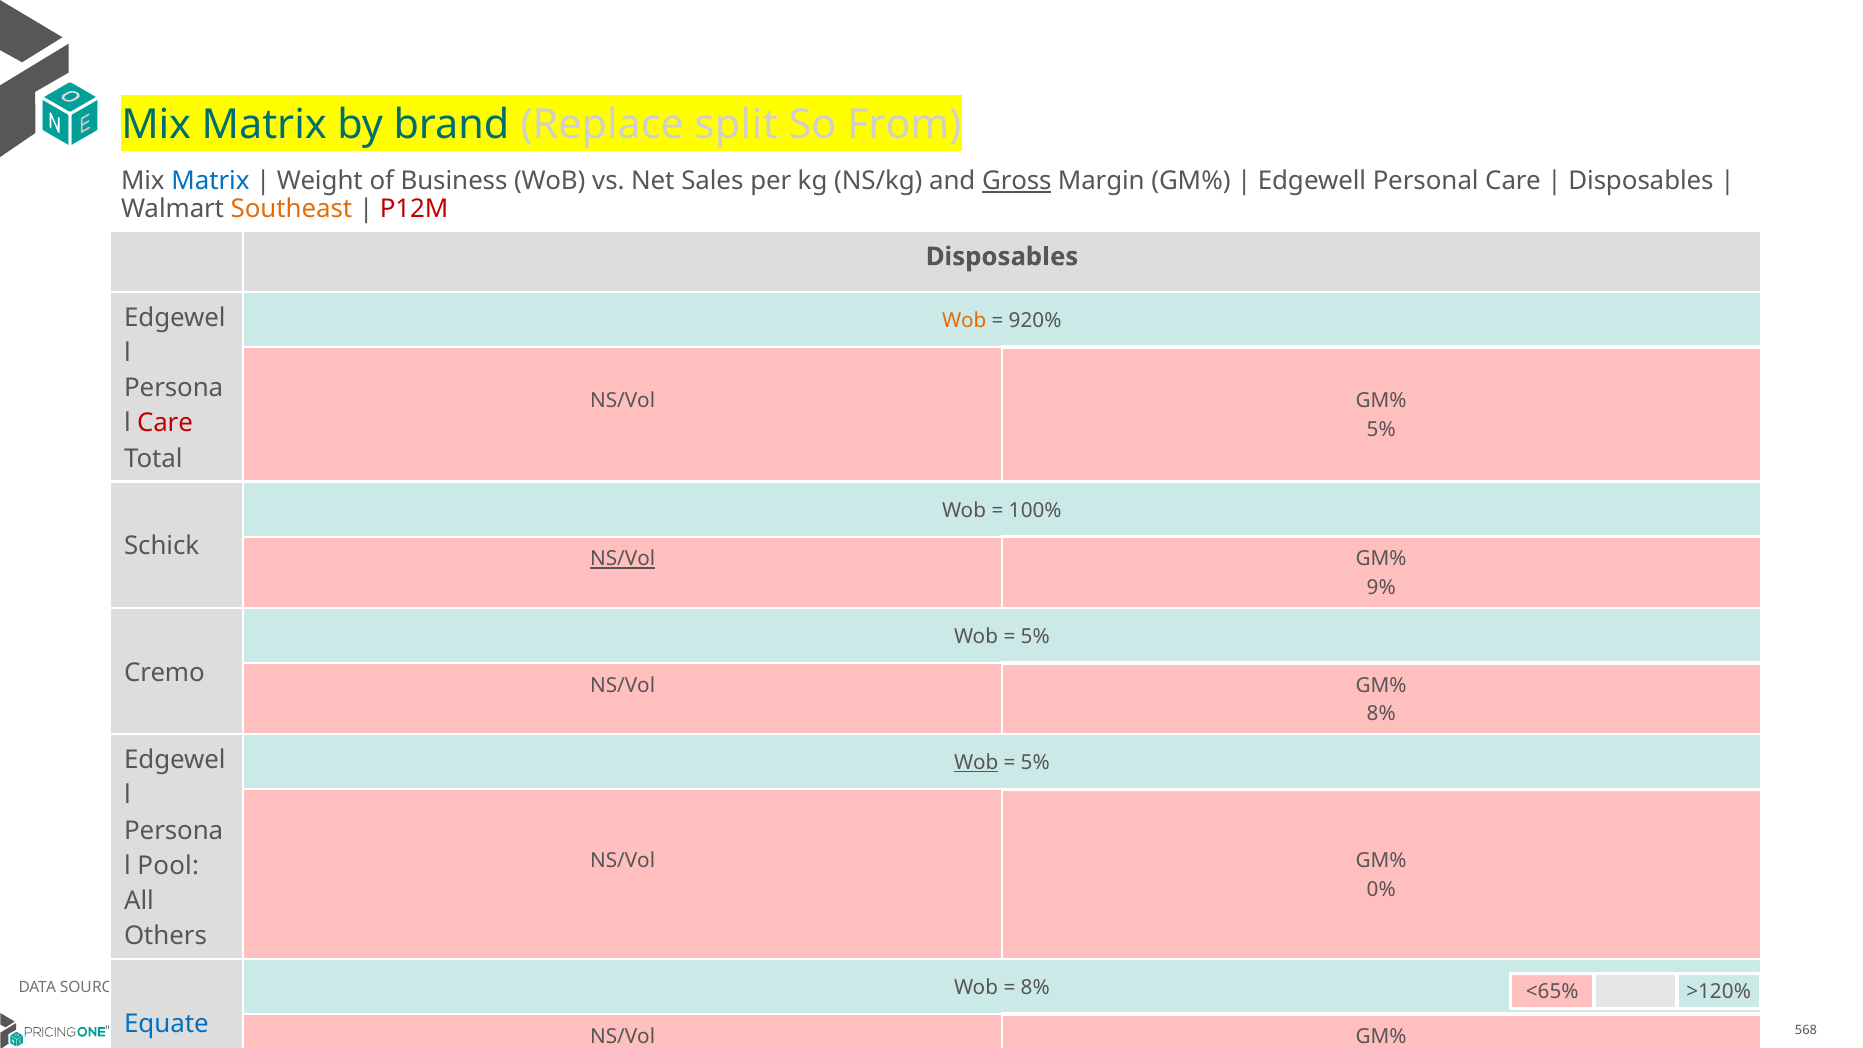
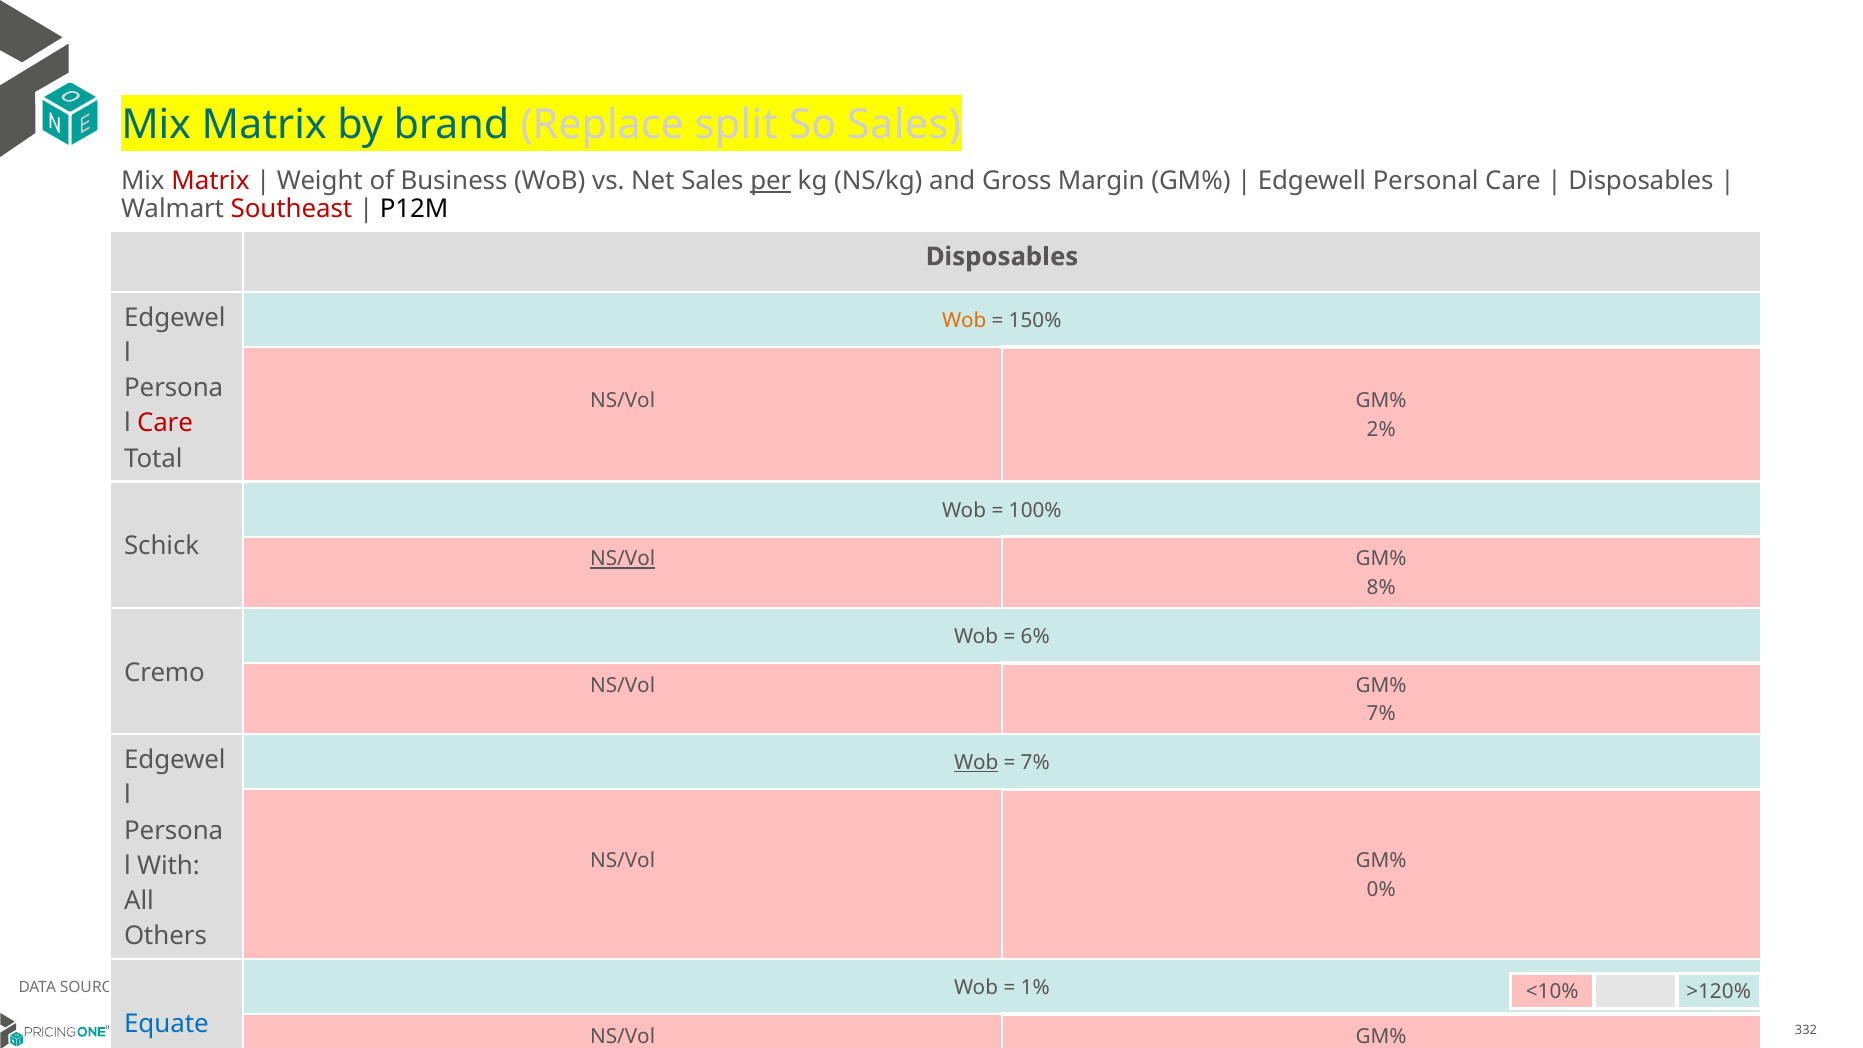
So From: From -> Sales
Matrix at (210, 181) colour: blue -> red
per underline: none -> present
Gross underline: present -> none
Southeast colour: orange -> red
P12M colour: red -> black
920%: 920% -> 150%
5% at (1381, 430): 5% -> 2%
9%: 9% -> 8%
5% at (1035, 637): 5% -> 6%
8% at (1381, 714): 8% -> 7%
5% at (1035, 763): 5% -> 7%
Pool: Pool -> With
8% at (1035, 988): 8% -> 1%
<65%: <65% -> <10%
568: 568 -> 332
